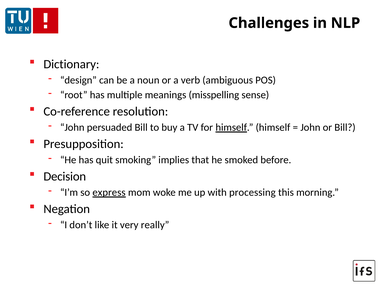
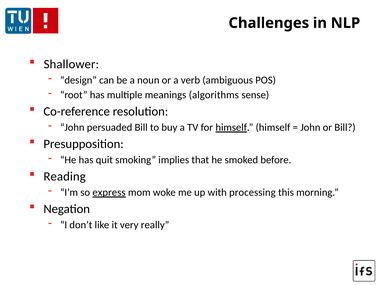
Dictionary: Dictionary -> Shallower
misspelling: misspelling -> algorithms
Decision: Decision -> Reading
